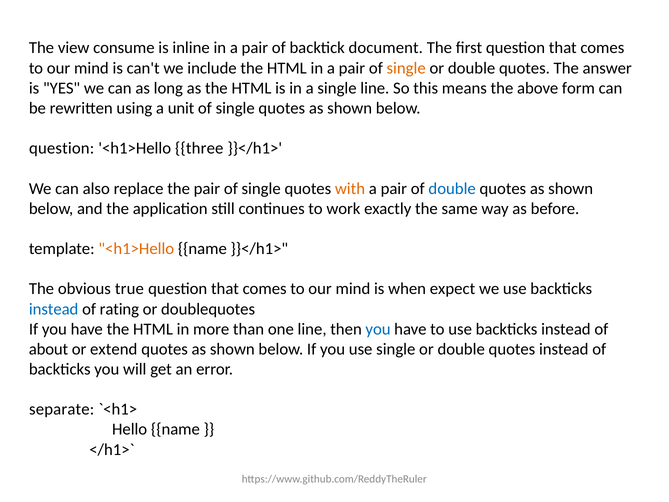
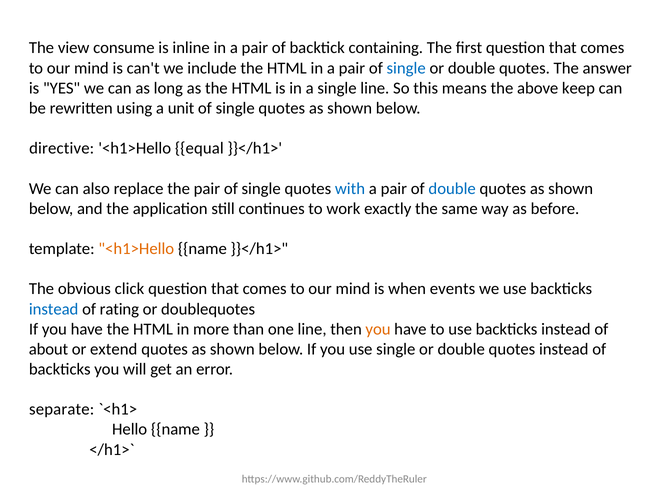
document: document -> containing
single at (406, 68) colour: orange -> blue
form: form -> keep
question at (62, 148): question -> directive
three: three -> equal
with colour: orange -> blue
true: true -> click
expect: expect -> events
you at (378, 329) colour: blue -> orange
